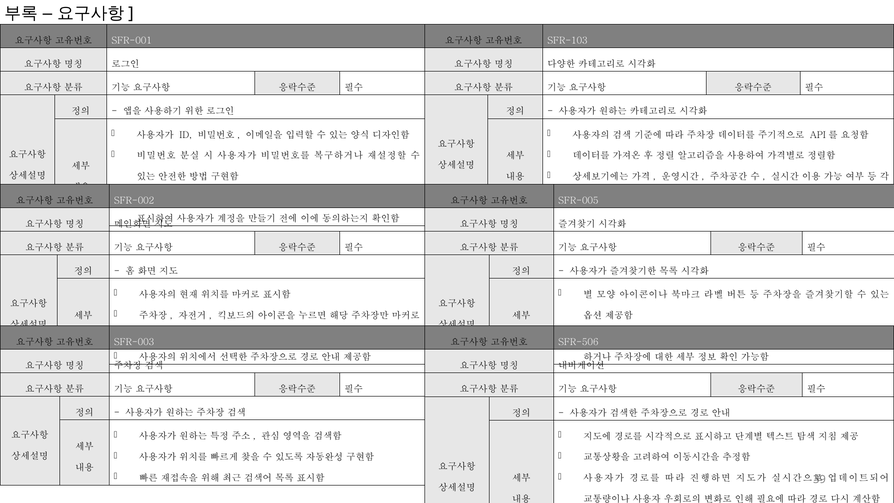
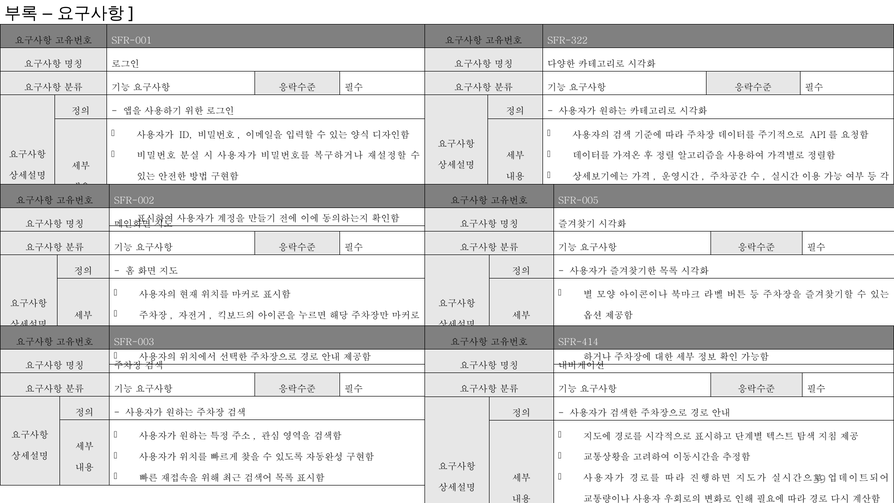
SFR-103: SFR-103 -> SFR-322
SFR-506: SFR-506 -> SFR-414
